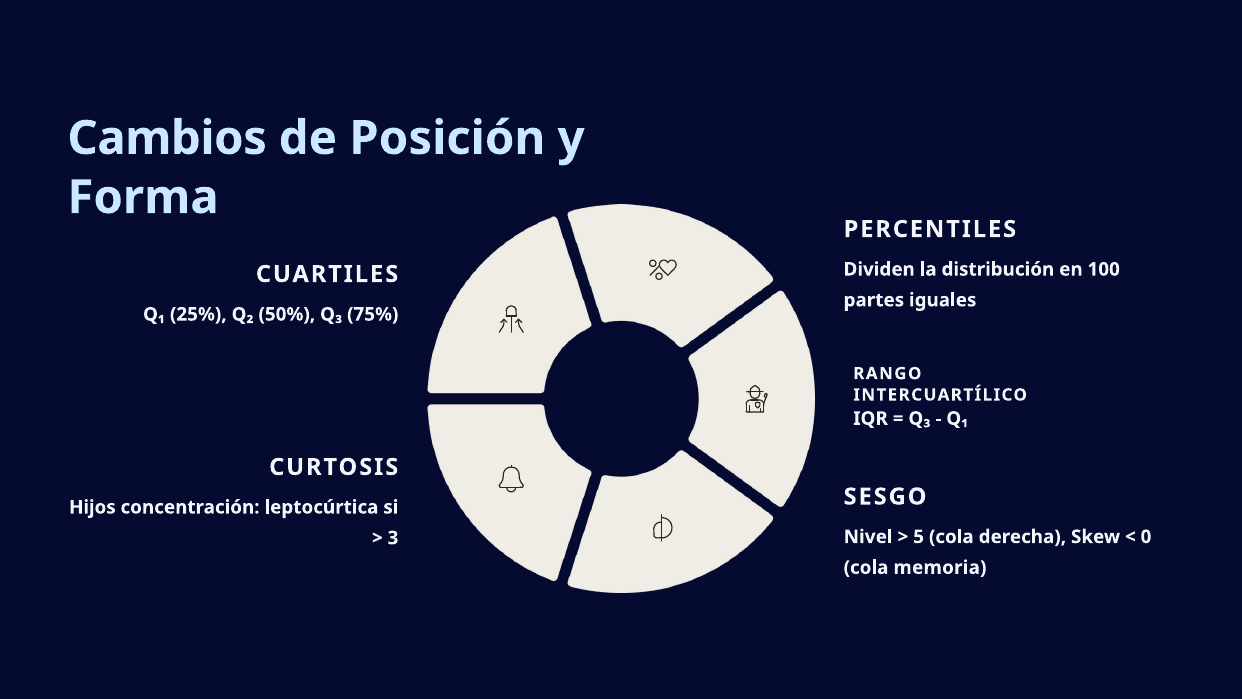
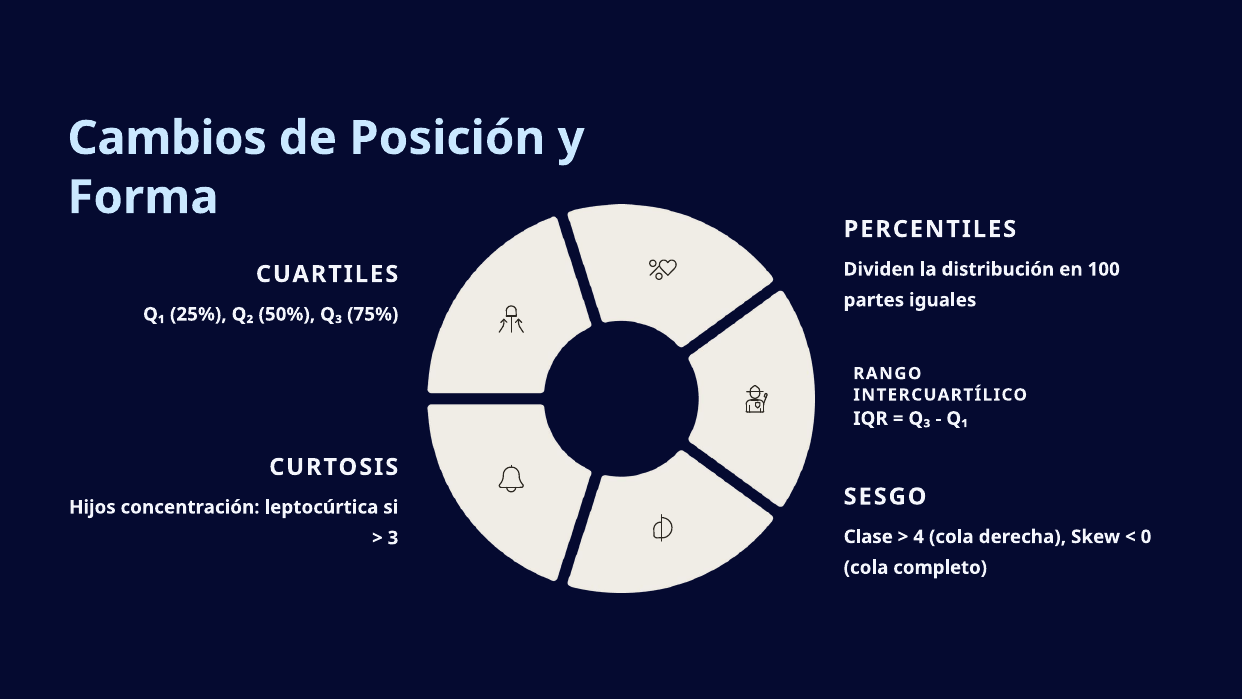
Nivel: Nivel -> Clase
5: 5 -> 4
memoria: memoria -> completo
